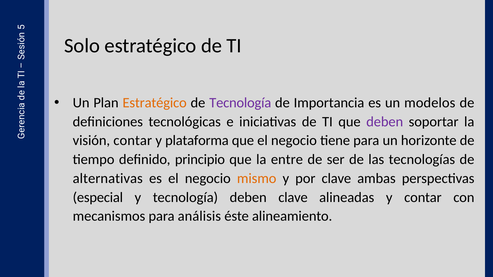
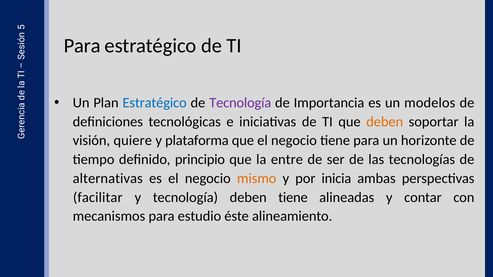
Solo at (82, 46): Solo -> Para
Estratégico at (155, 103) colour: orange -> blue
deben at (385, 122) colour: purple -> orange
visión contar: contar -> quiere
por clave: clave -> inicia
especial: especial -> facilitar
deben clave: clave -> tiene
análisis: análisis -> estudio
